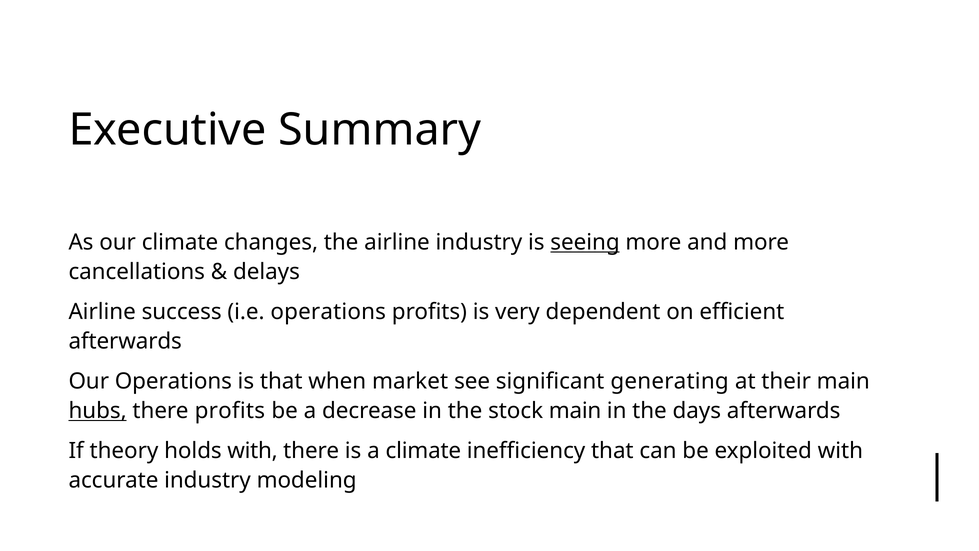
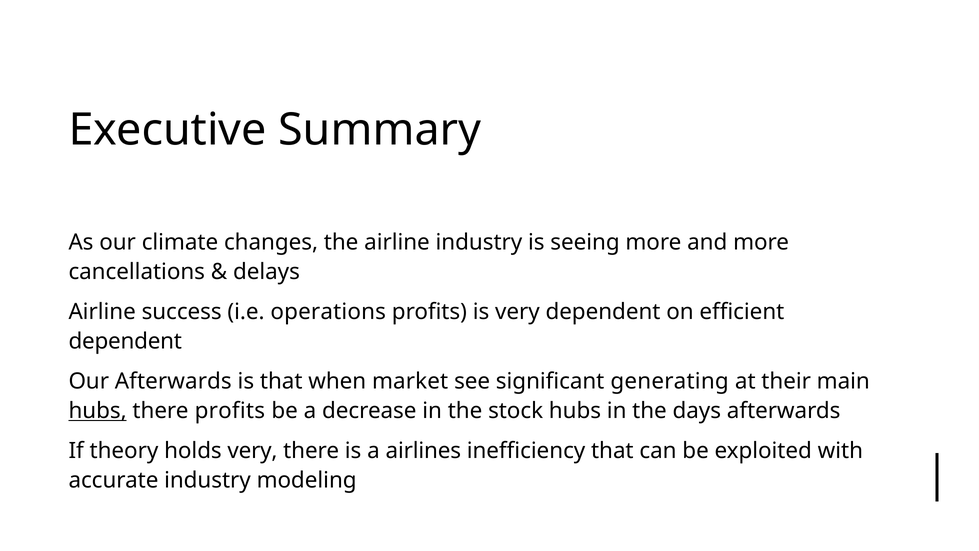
seeing underline: present -> none
afterwards at (125, 341): afterwards -> dependent
Our Operations: Operations -> Afterwards
stock main: main -> hubs
holds with: with -> very
a climate: climate -> airlines
